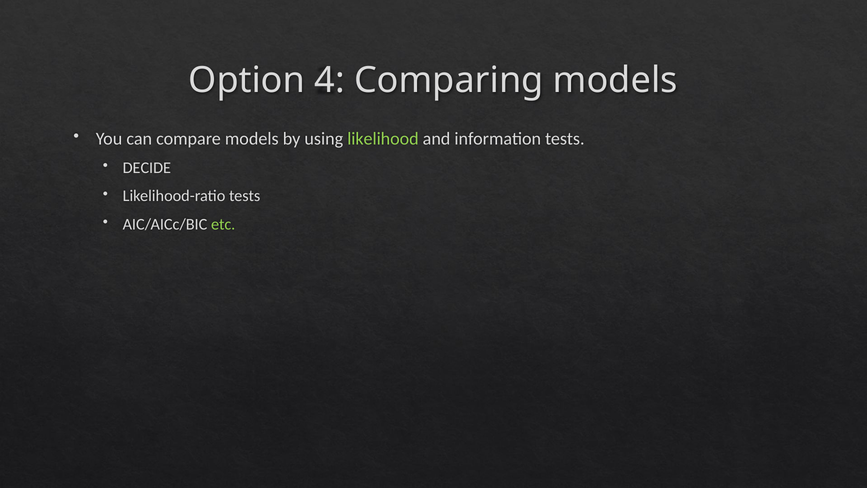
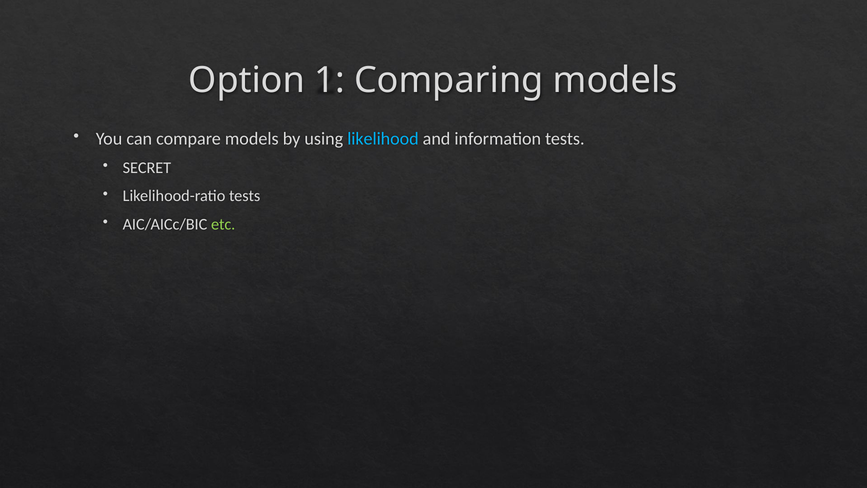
4: 4 -> 1
likelihood colour: light green -> light blue
DECIDE: DECIDE -> SECRET
